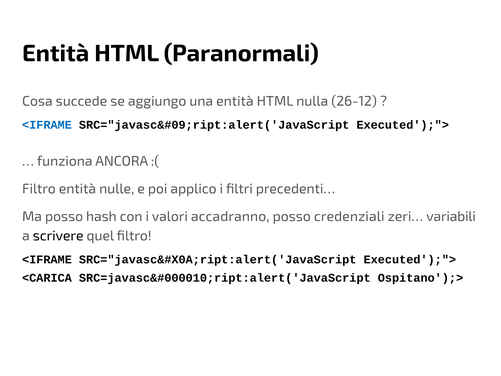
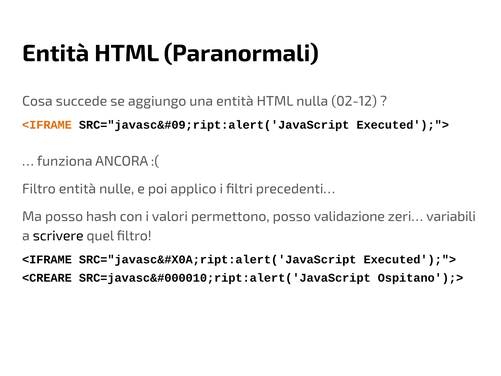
26-12: 26-12 -> 02-12
<IFRAME at (47, 125) colour: blue -> orange
accadranno: accadranno -> permettono
credenziali: credenziali -> validazione
<CARICA: <CARICA -> <CREARE
